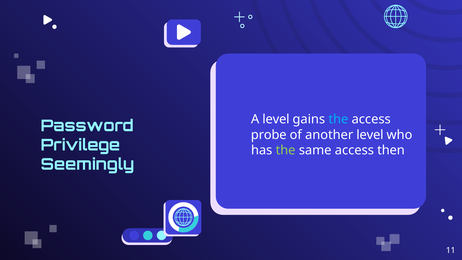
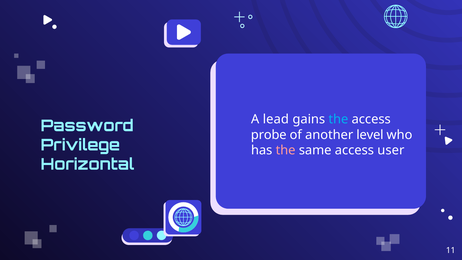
A level: level -> lead
the at (286, 150) colour: light green -> pink
then: then -> user
Seemingly: Seemingly -> Horizontal
